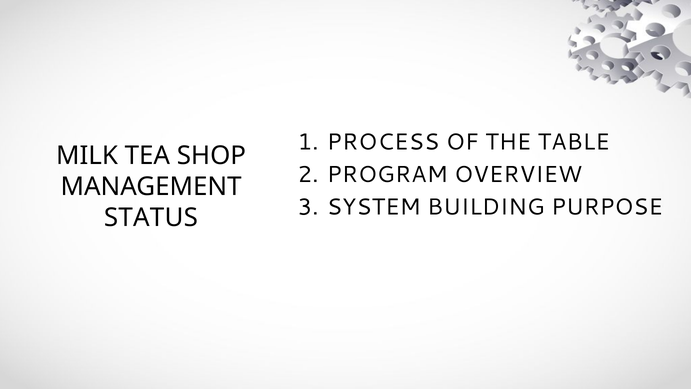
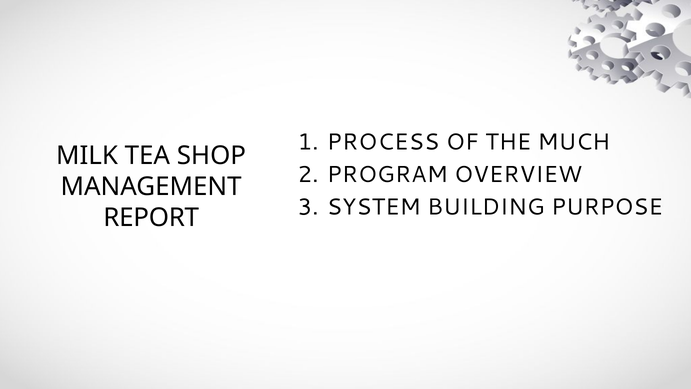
TABLE: TABLE -> MUCH
STATUS: STATUS -> REPORT
